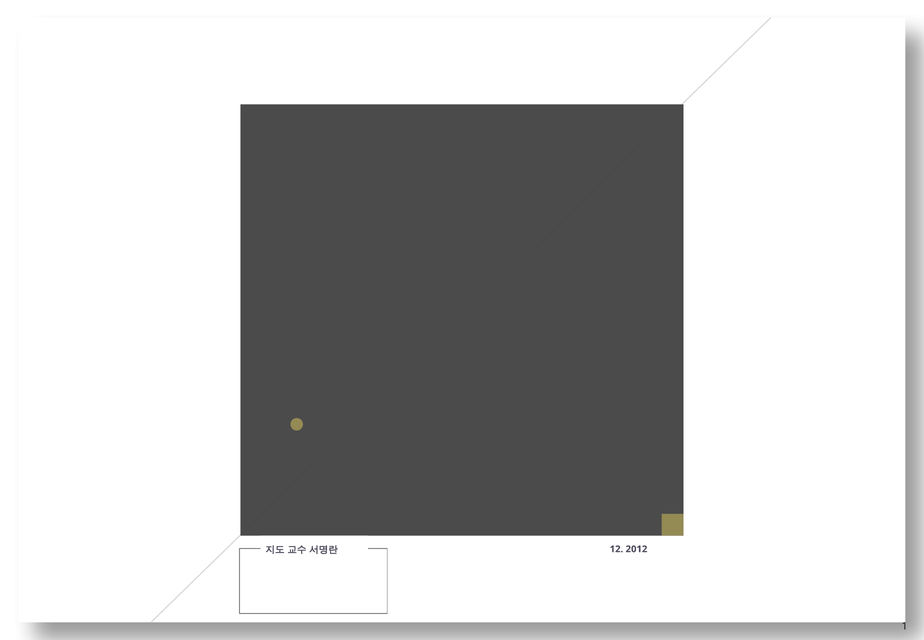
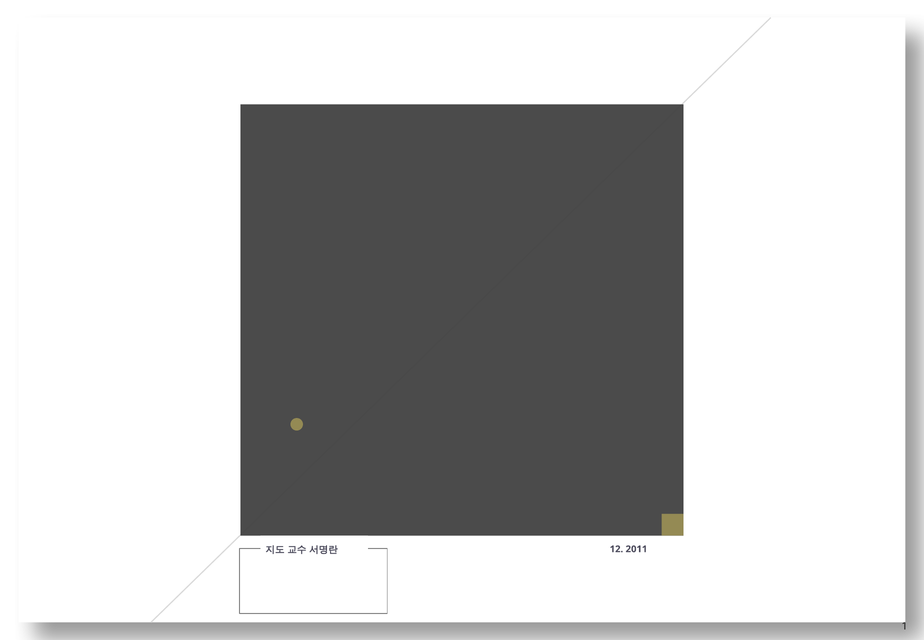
2012: 2012 -> 2011
